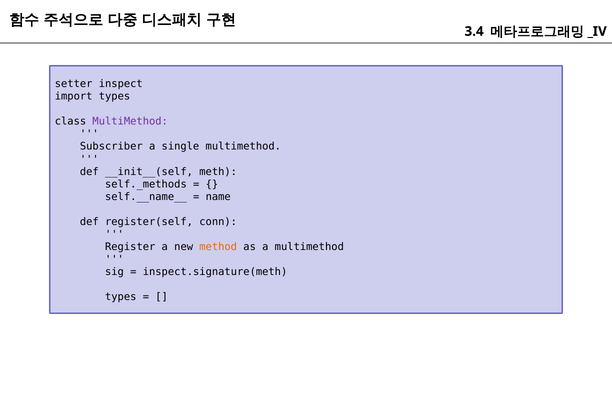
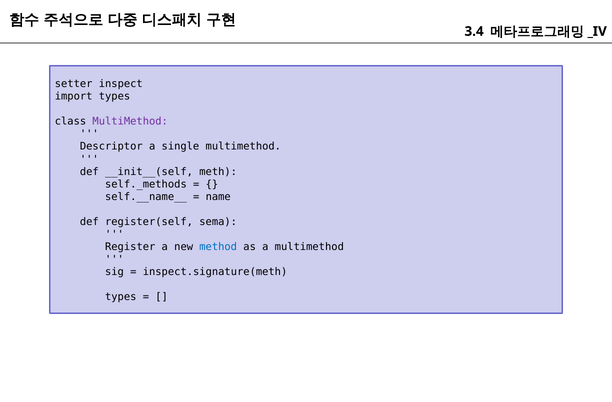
Subscriber: Subscriber -> Descriptor
conn: conn -> sema
method colour: orange -> blue
